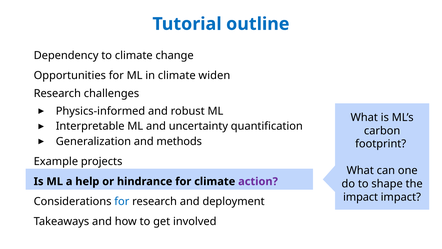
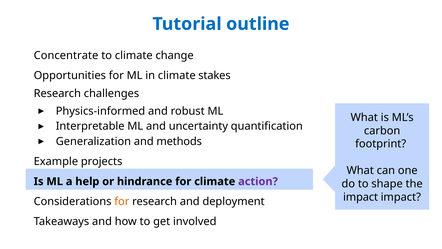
Dependency: Dependency -> Concentrate
widen: widen -> stakes
for at (122, 201) colour: blue -> orange
